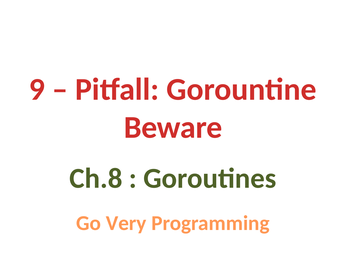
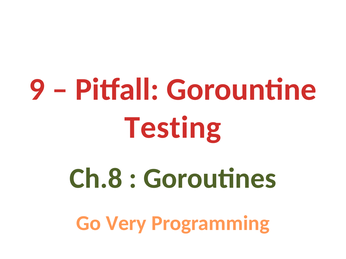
Beware: Beware -> Testing
